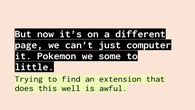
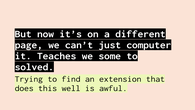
Pokemon: Pokemon -> Teaches
little: little -> solved
